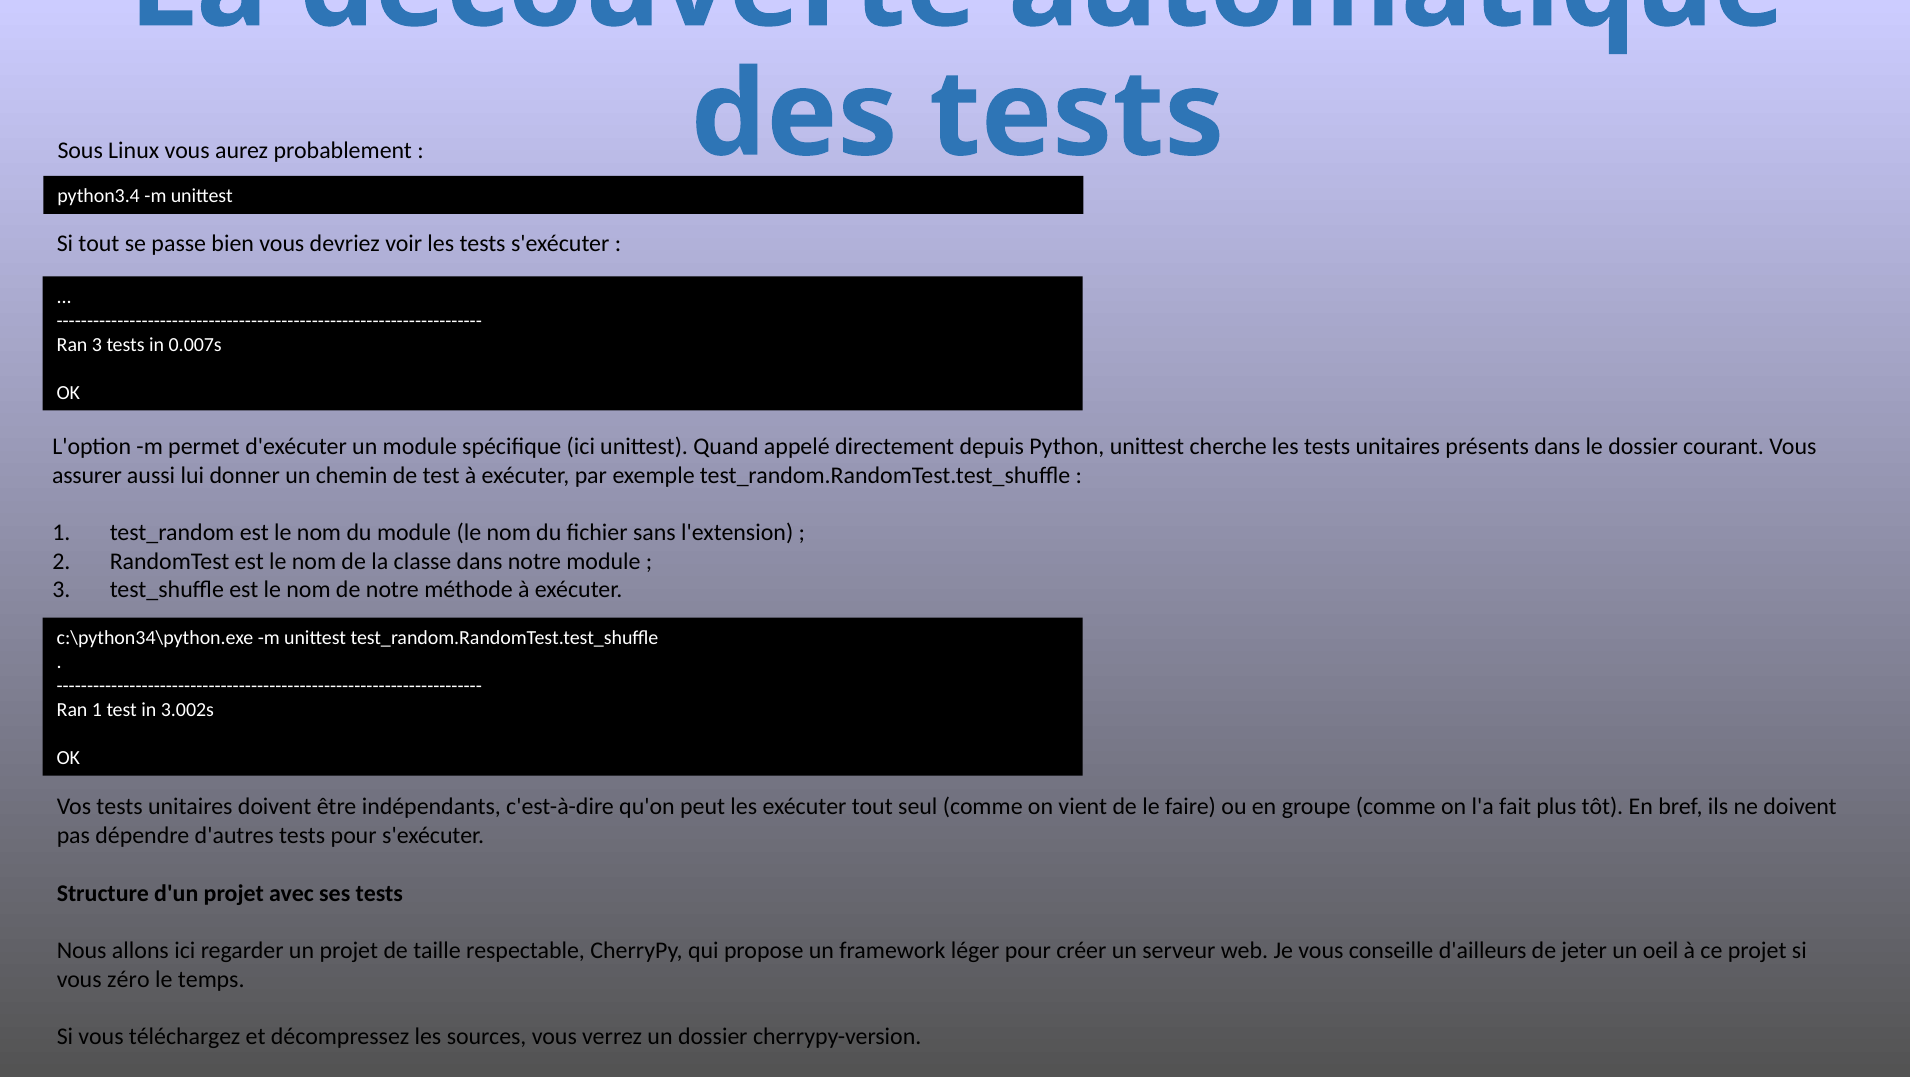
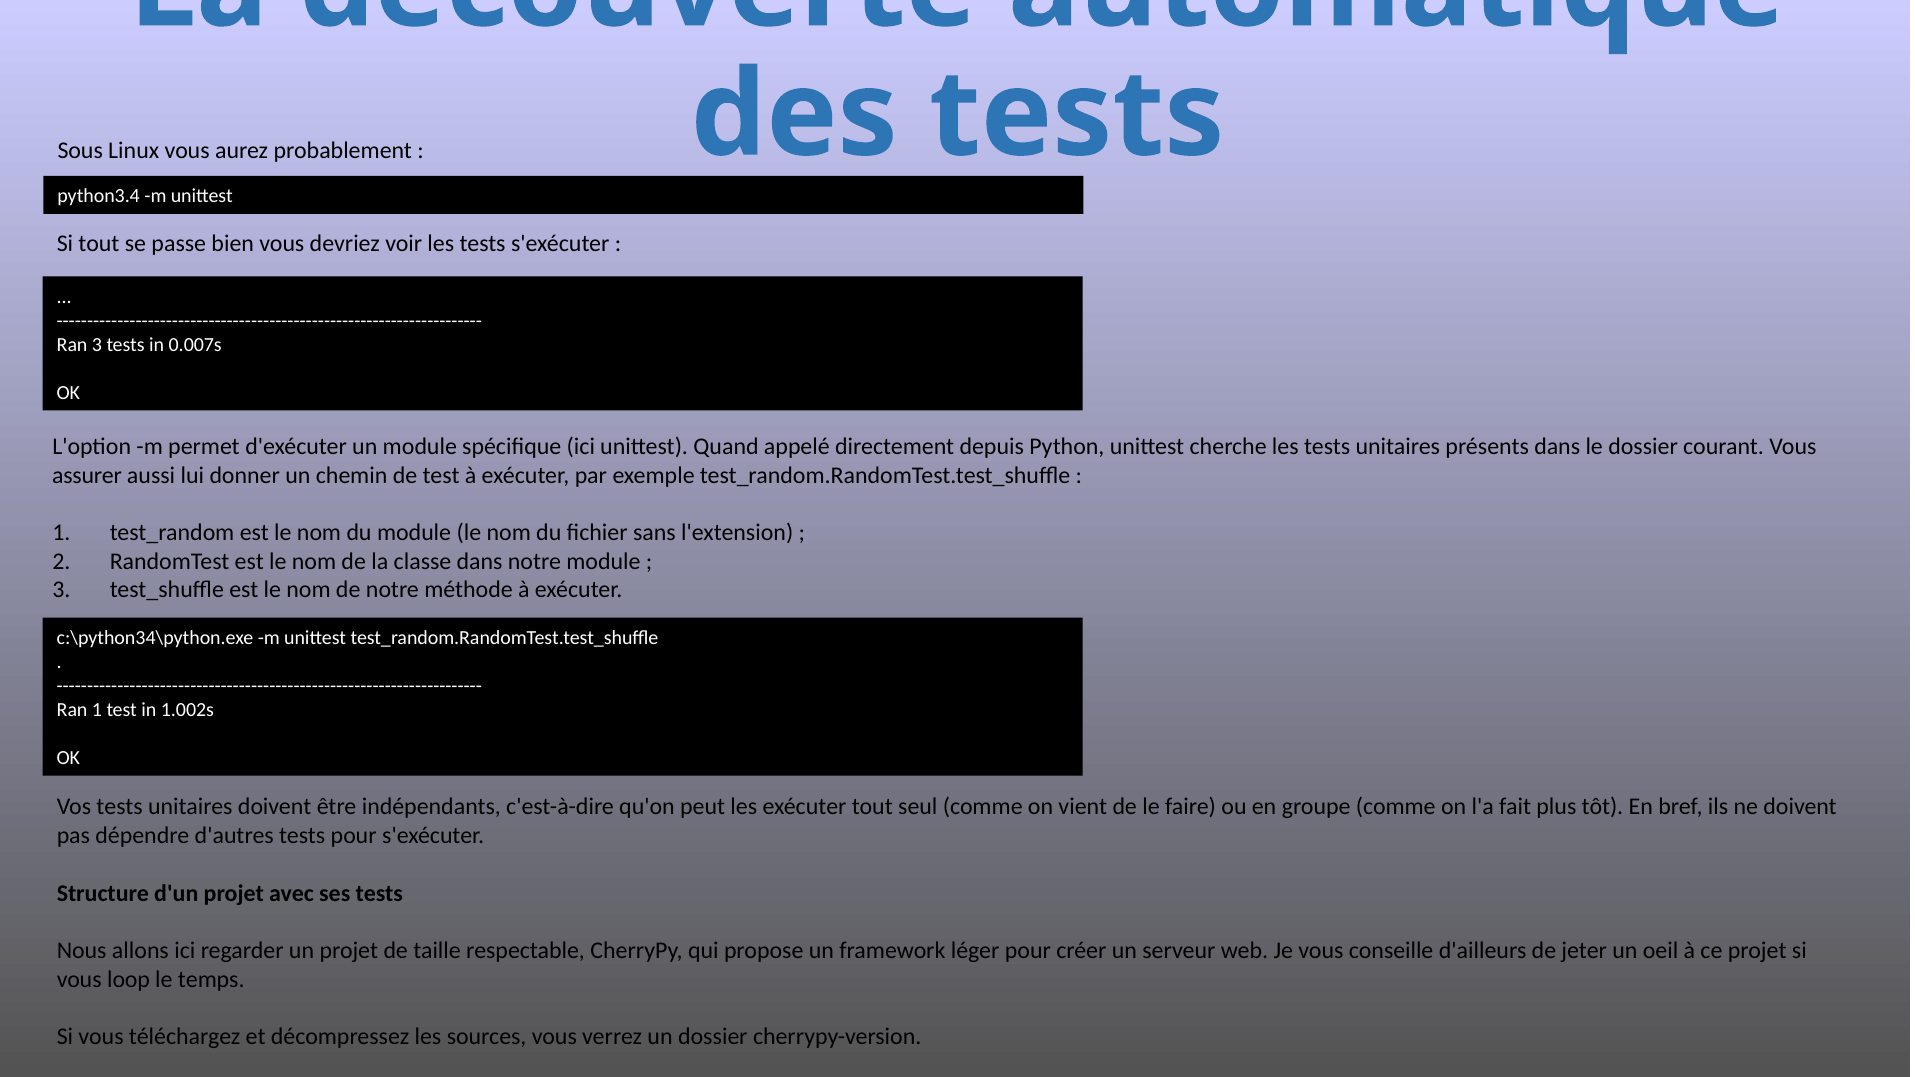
3.002s: 3.002s -> 1.002s
zéro: zéro -> loop
